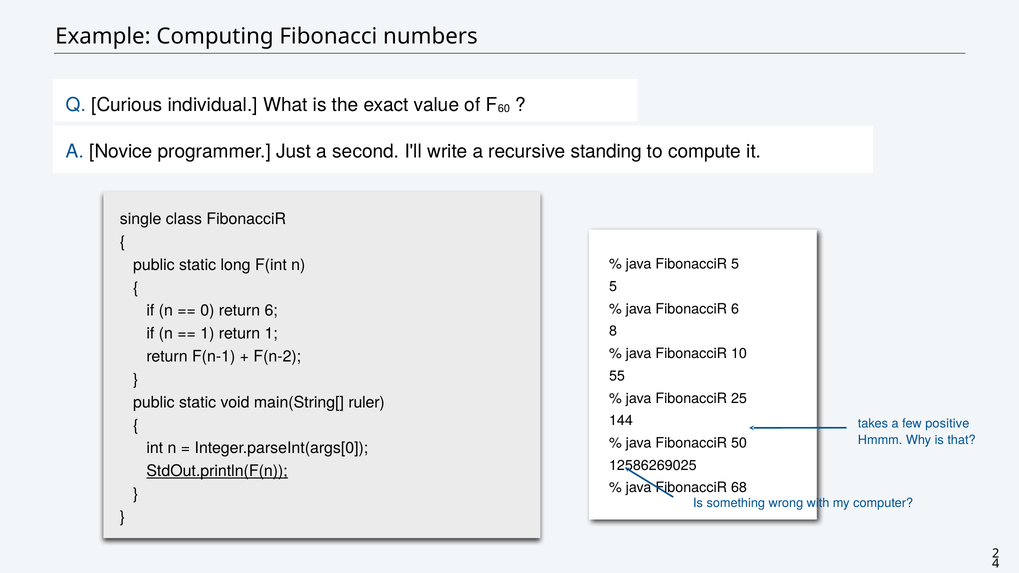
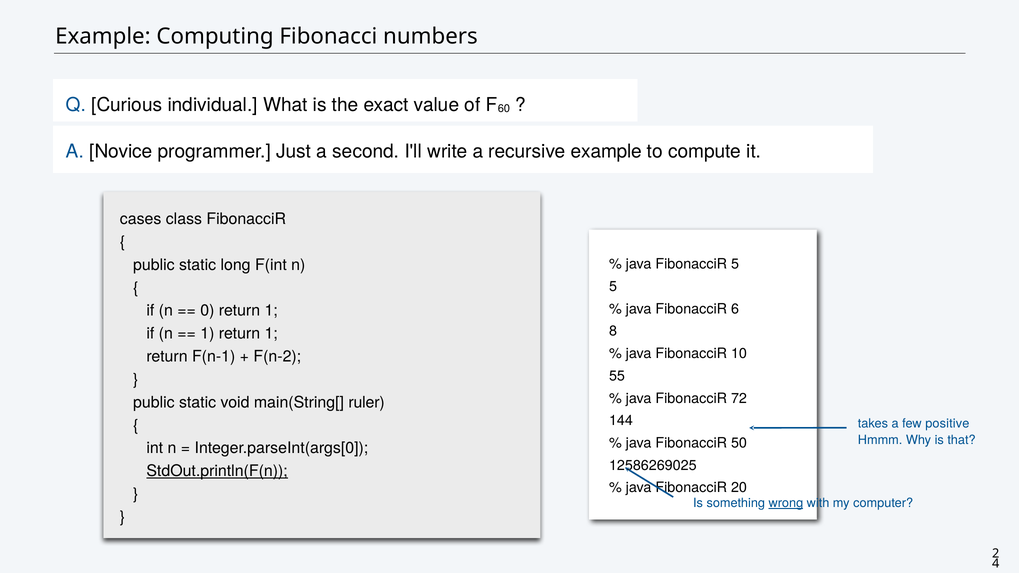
recursive standing: standing -> example
single: single -> cases
0 return 6: 6 -> 1
25: 25 -> 72
68: 68 -> 20
wrong underline: none -> present
